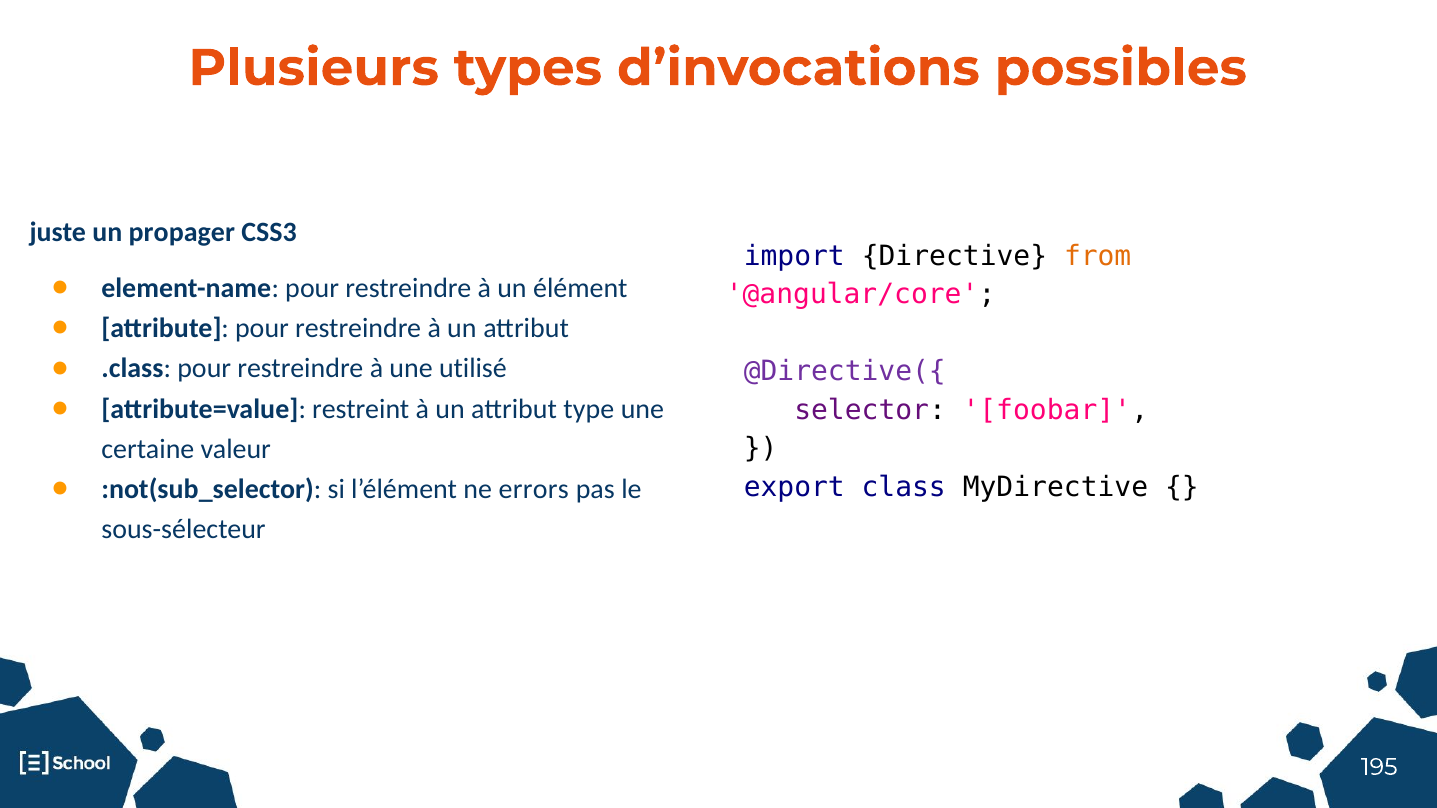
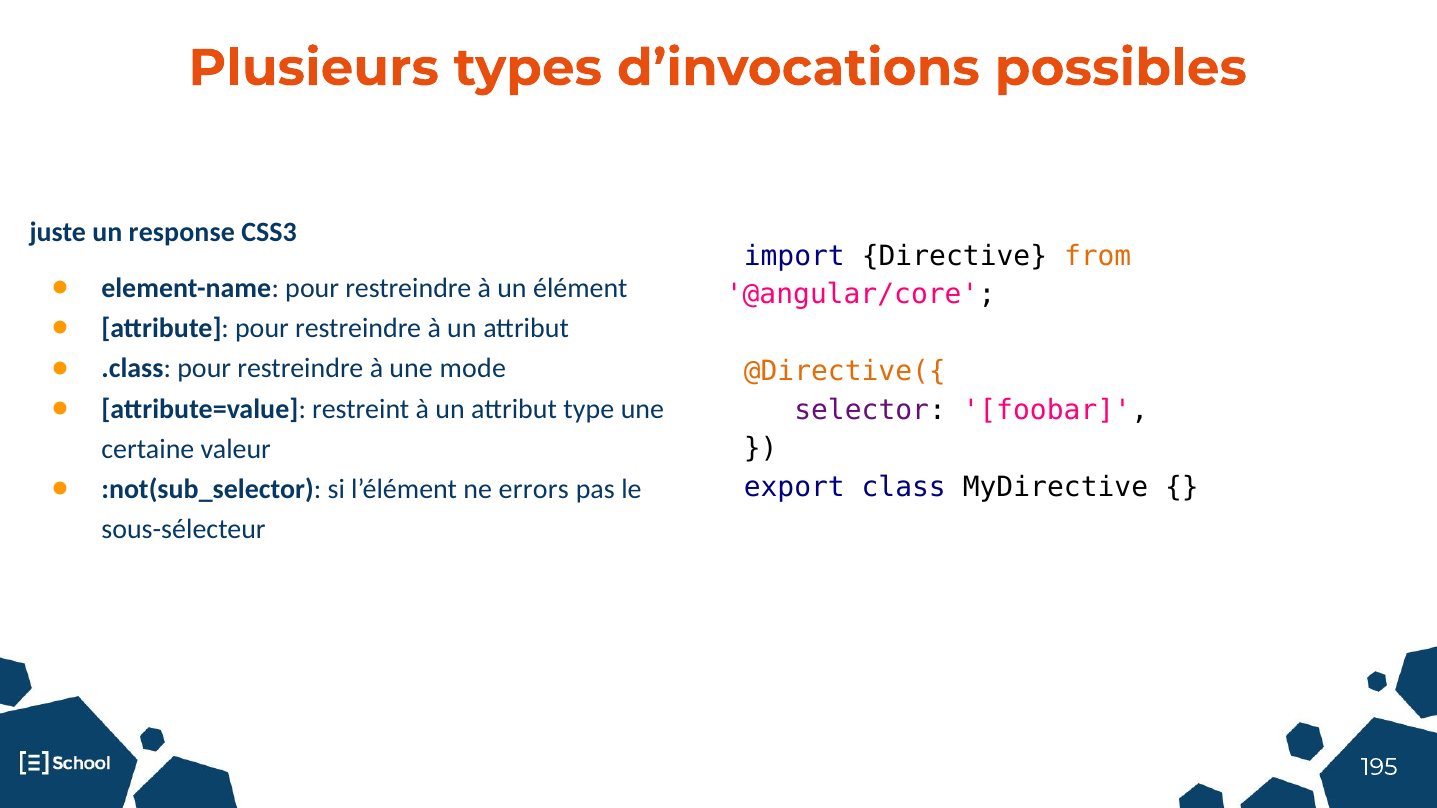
propager: propager -> response
utilisé: utilisé -> mode
@Directive({ colour: purple -> orange
